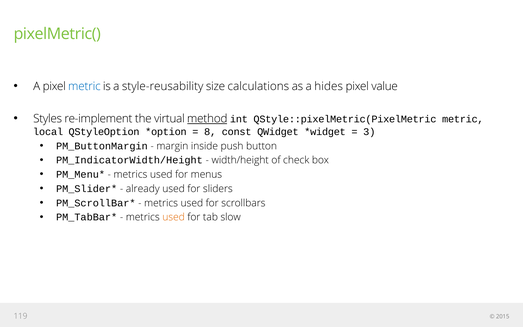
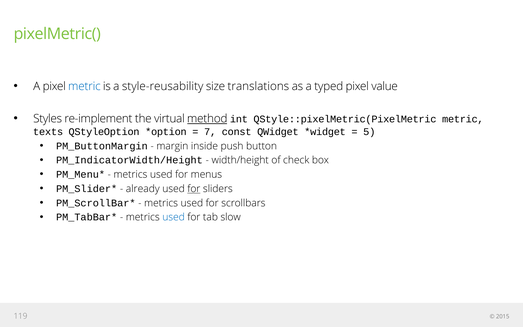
calculations: calculations -> translations
hides: hides -> typed
local: local -> texts
8: 8 -> 7
3: 3 -> 5
for at (194, 189) underline: none -> present
used at (174, 217) colour: orange -> blue
